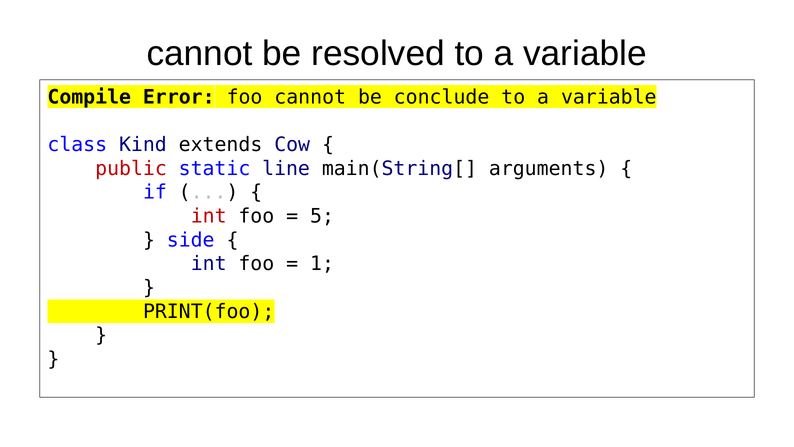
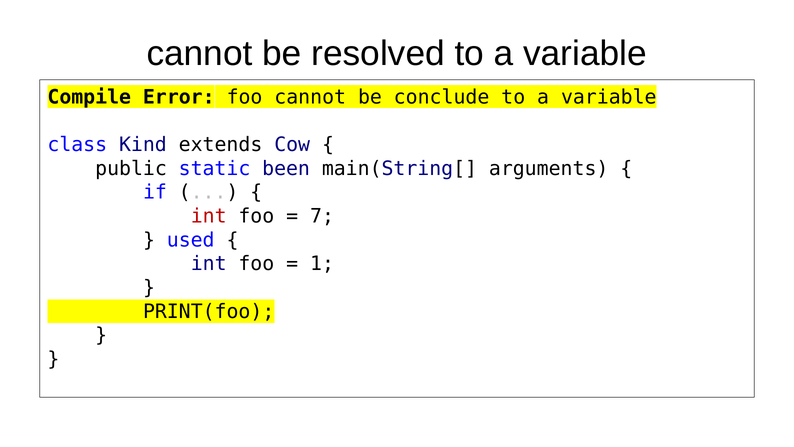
public colour: red -> black
line: line -> been
5: 5 -> 7
side: side -> used
